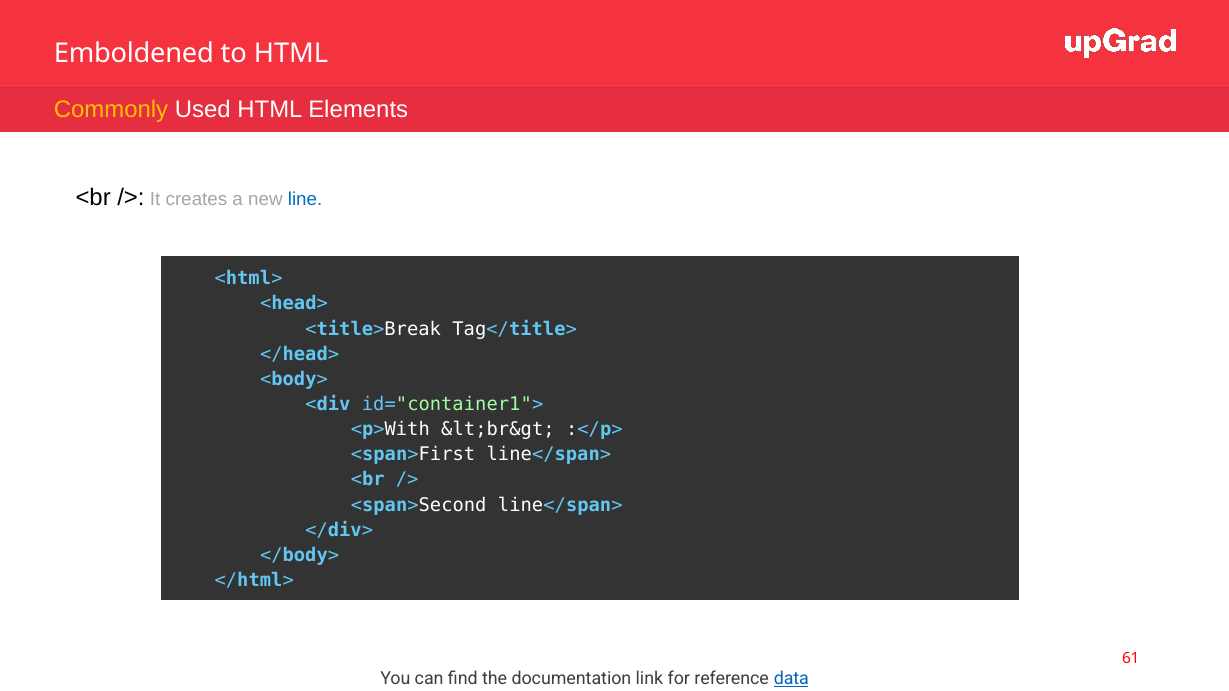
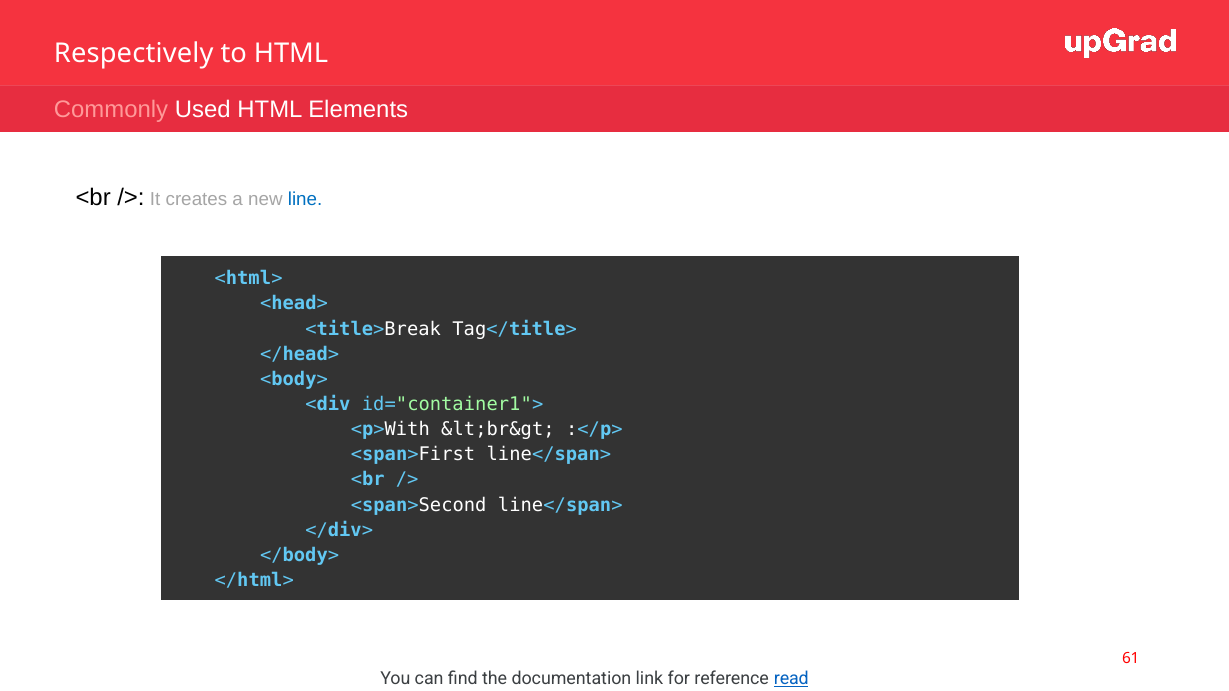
Emboldened: Emboldened -> Respectively
Commonly colour: yellow -> pink
data: data -> read
